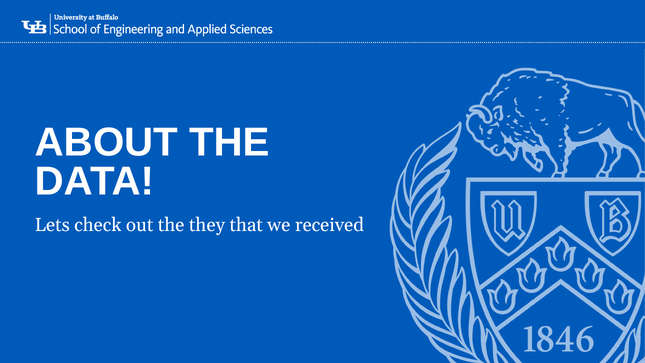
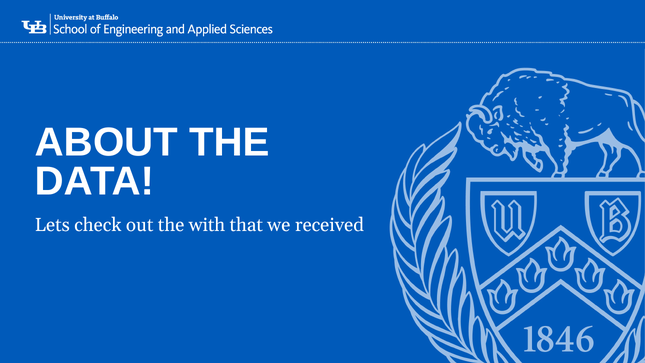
they: they -> with
